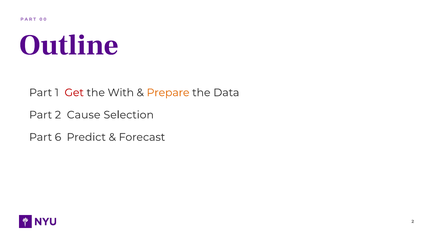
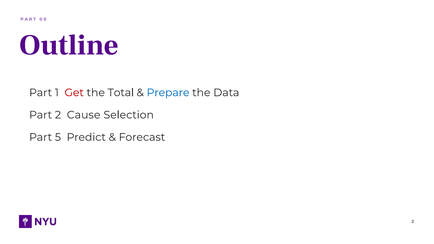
With: With -> Total
Prepare colour: orange -> blue
6: 6 -> 5
